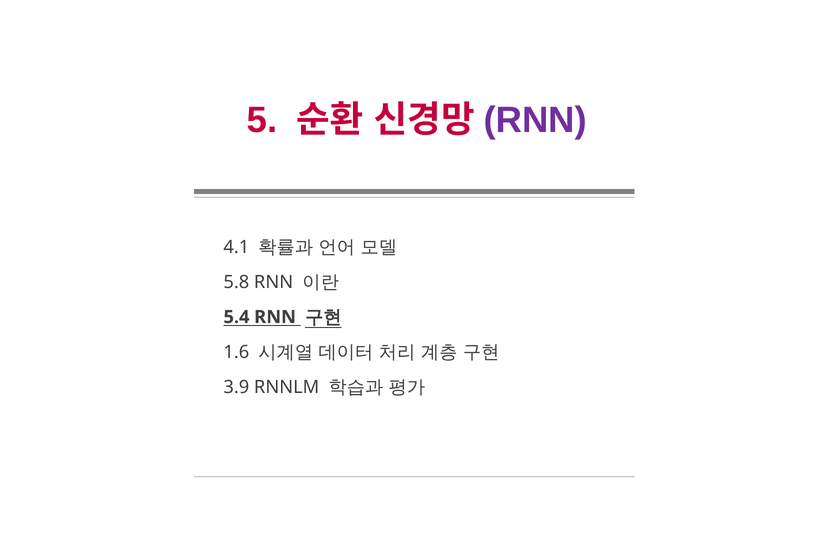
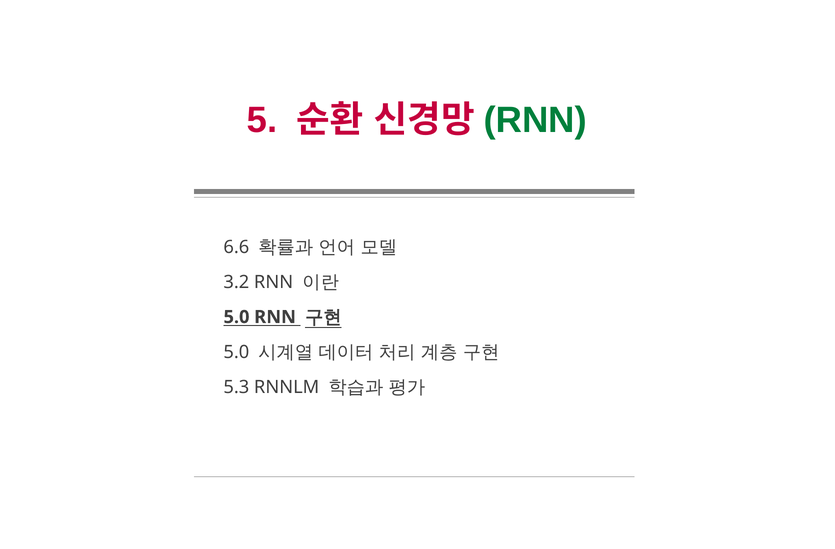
RNN at (535, 120) colour: purple -> green
4.1: 4.1 -> 6.6
5.8: 5.8 -> 3.2
5.4 at (236, 317): 5.4 -> 5.0
1.6 at (236, 352): 1.6 -> 5.0
3.9: 3.9 -> 5.3
